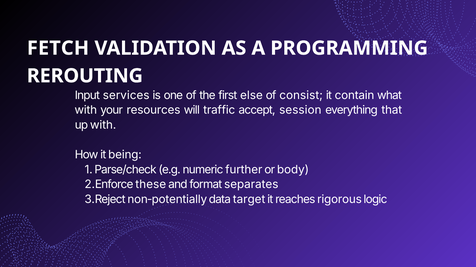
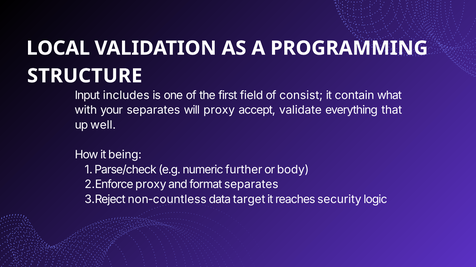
FETCH: FETCH -> LOCAL
REROUTING: REROUTING -> STRUCTURE
services: services -> includes
else: else -> field
your resources: resources -> separates
will traffic: traffic -> proxy
session: session -> validate
up with: with -> well
these at (151, 185): these -> proxy
non‑potentially: non‑potentially -> non‑countless
rigorous: rigorous -> security
